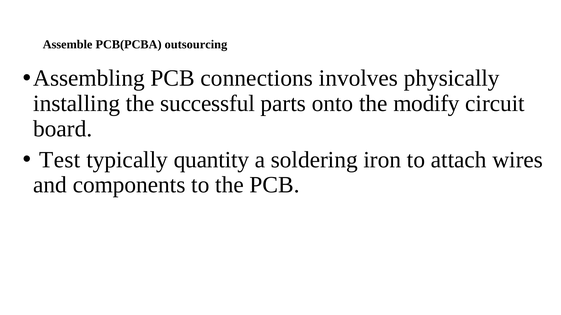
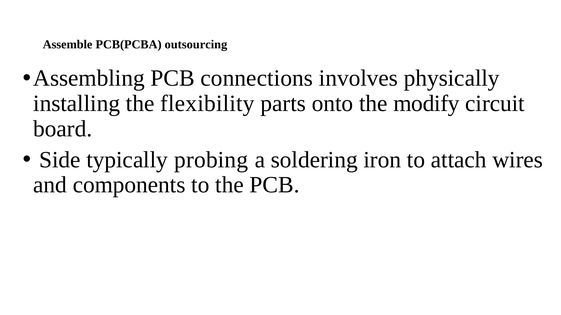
successful: successful -> flexibility
Test: Test -> Side
quantity: quantity -> probing
